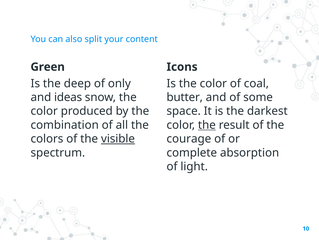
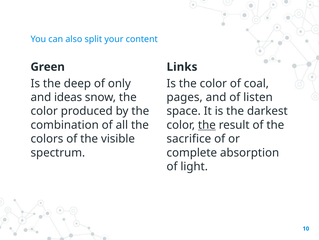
Icons: Icons -> Links
butter: butter -> pages
some: some -> listen
visible underline: present -> none
courage: courage -> sacrifice
